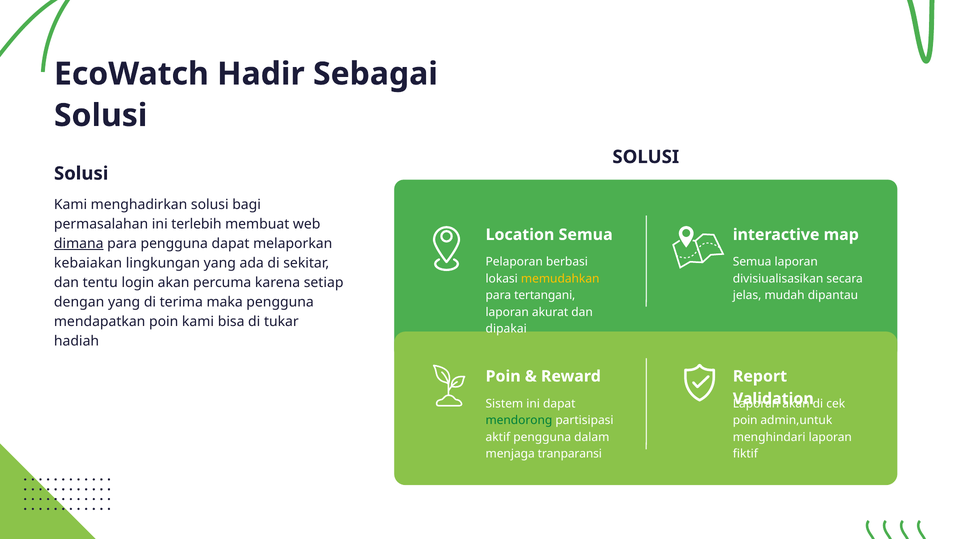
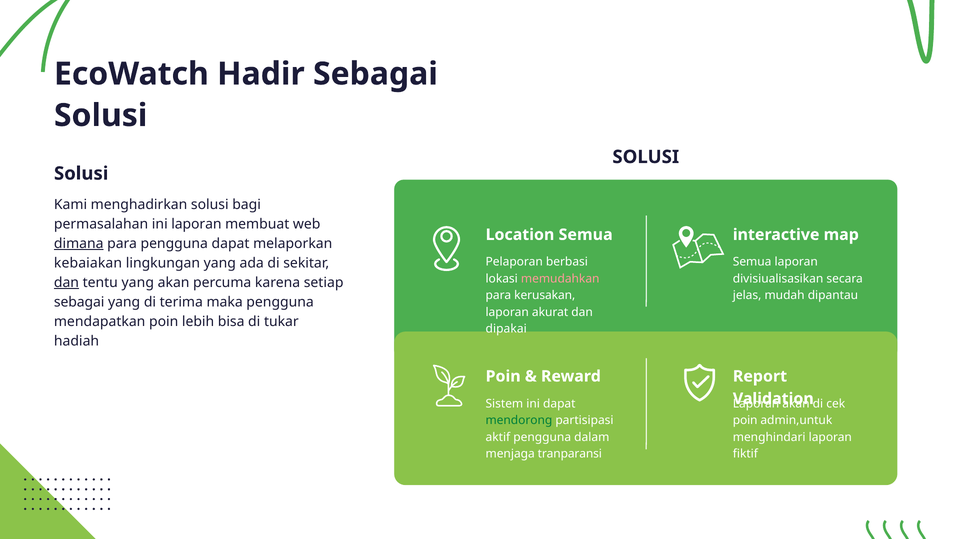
ini terlebih: terlebih -> laporan
memudahkan colour: yellow -> pink
dan at (66, 283) underline: none -> present
tentu login: login -> yang
tertangani: tertangani -> kerusakan
dengan at (79, 302): dengan -> sebagai
poin kami: kami -> lebih
